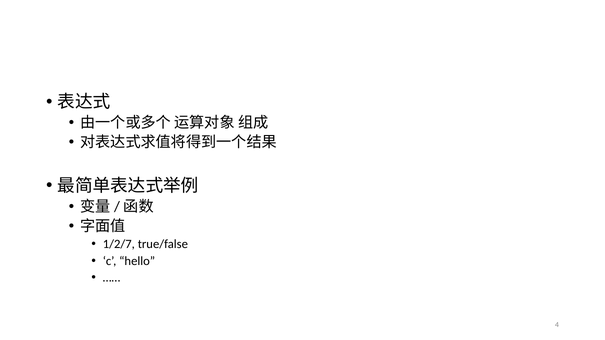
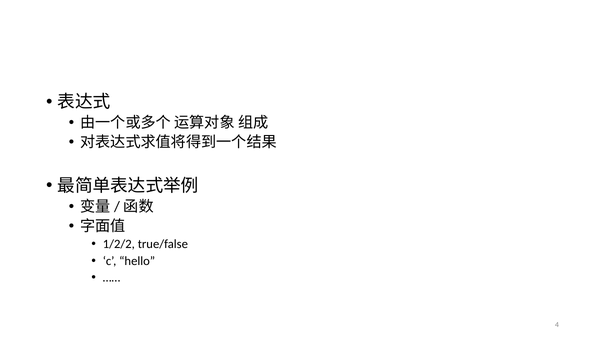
1/2/7: 1/2/7 -> 1/2/2
